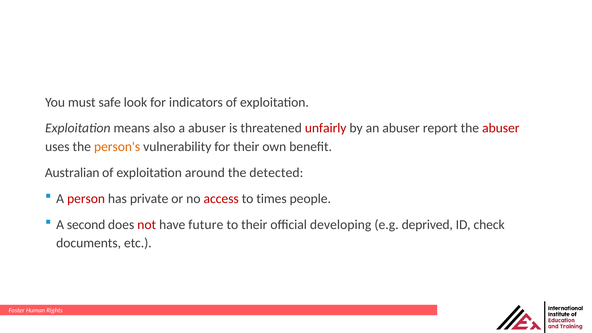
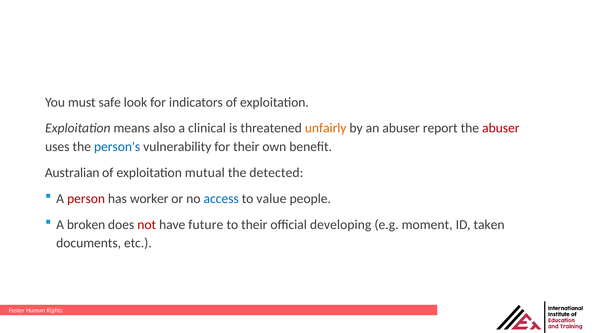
a abuser: abuser -> clinical
unfairly colour: red -> orange
person's colour: orange -> blue
around: around -> mutual
private: private -> worker
access colour: red -> blue
times: times -> value
second: second -> broken
deprived: deprived -> moment
check: check -> taken
